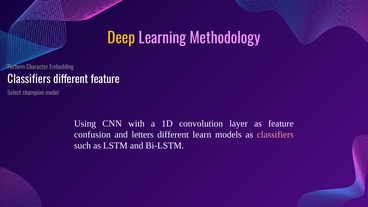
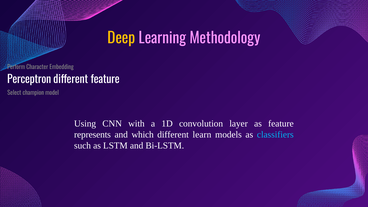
Classifiers at (29, 79): Classifiers -> Perceptron
confusion: confusion -> represents
letters: letters -> which
classifiers at (275, 135) colour: pink -> light blue
